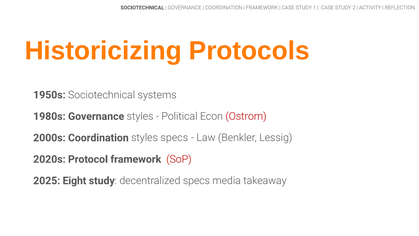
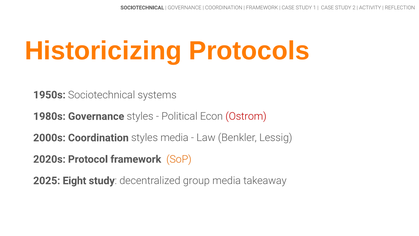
styles specs: specs -> media
SoP colour: red -> orange
decentralized specs: specs -> group
